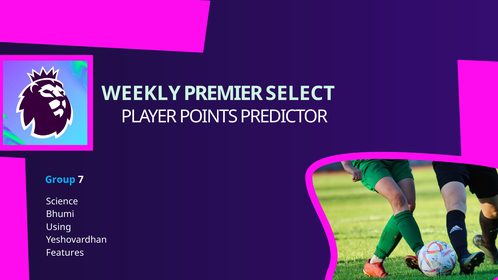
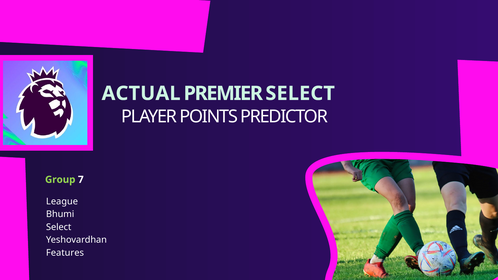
WEEKLY: WEEKLY -> ACTUAL
Group colour: light blue -> light green
Science: Science -> League
Using at (59, 227): Using -> Select
